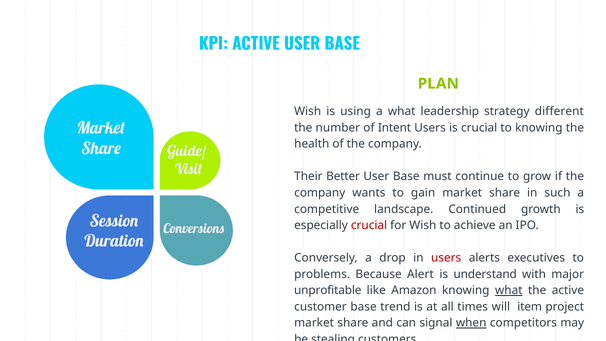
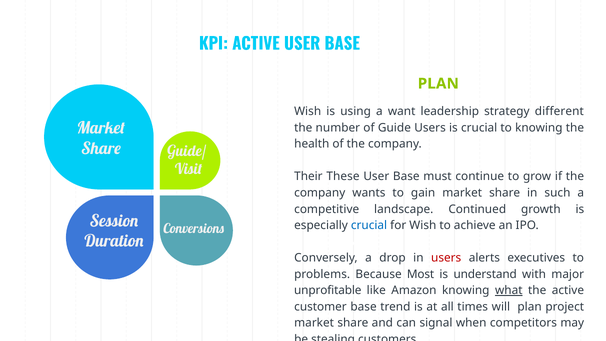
a what: what -> want
Intent: Intent -> Guide
Better: Better -> These
crucial at (369, 225) colour: red -> blue
Alert: Alert -> Most
will item: item -> plan
when underline: present -> none
